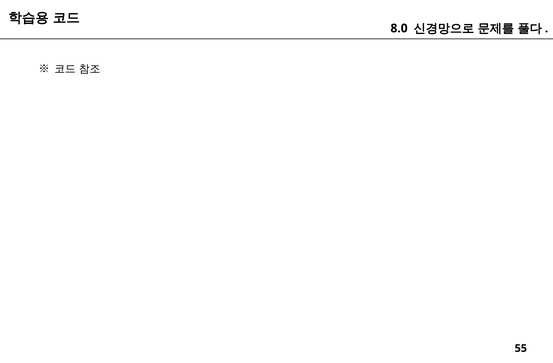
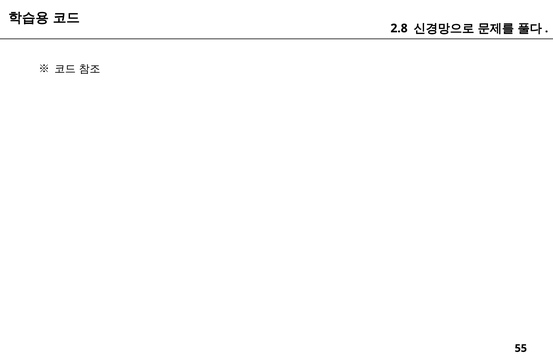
8.0: 8.0 -> 2.8
